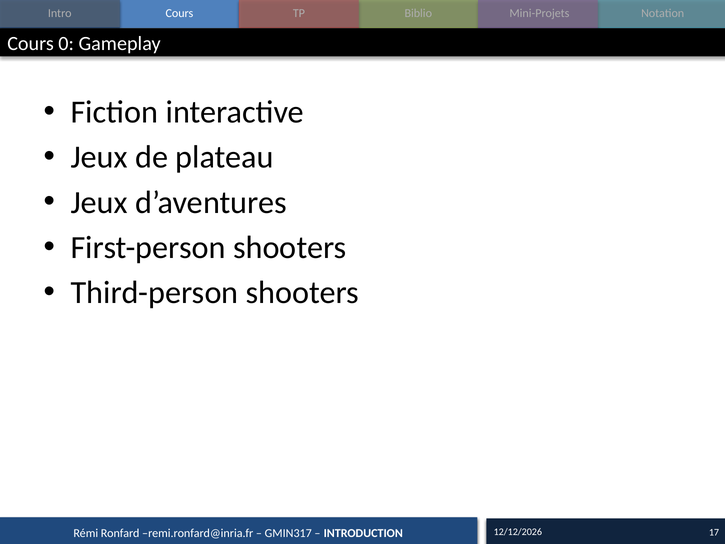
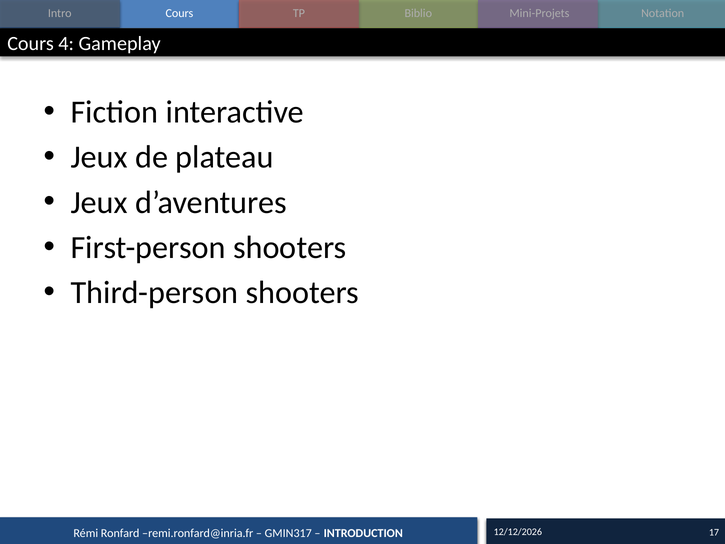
0: 0 -> 4
